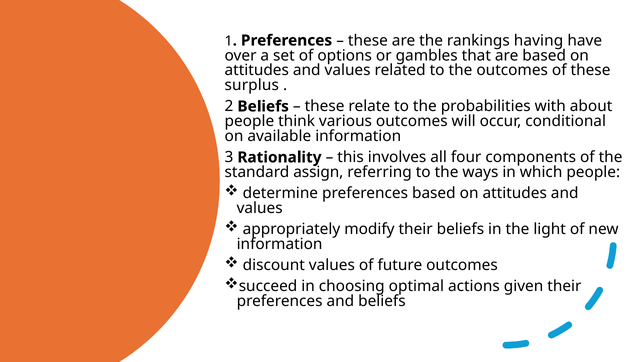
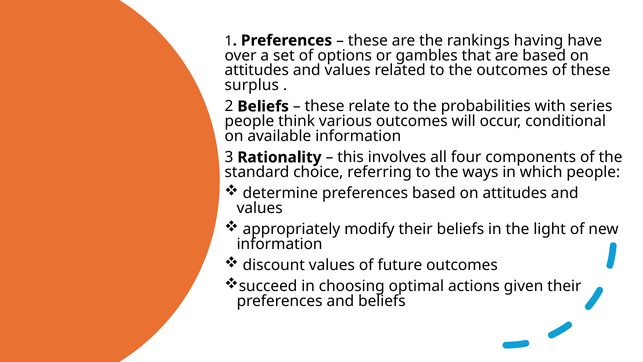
about: about -> series
assign: assign -> choice
